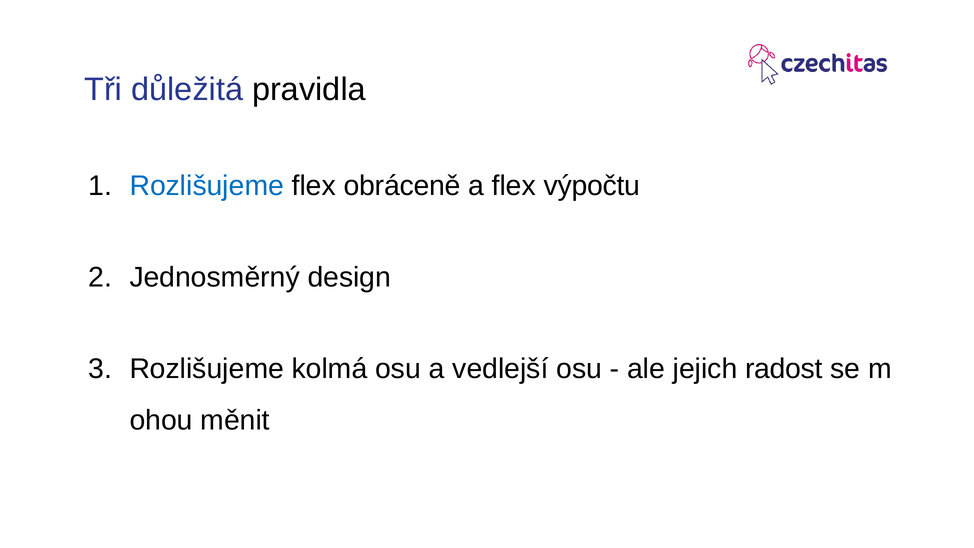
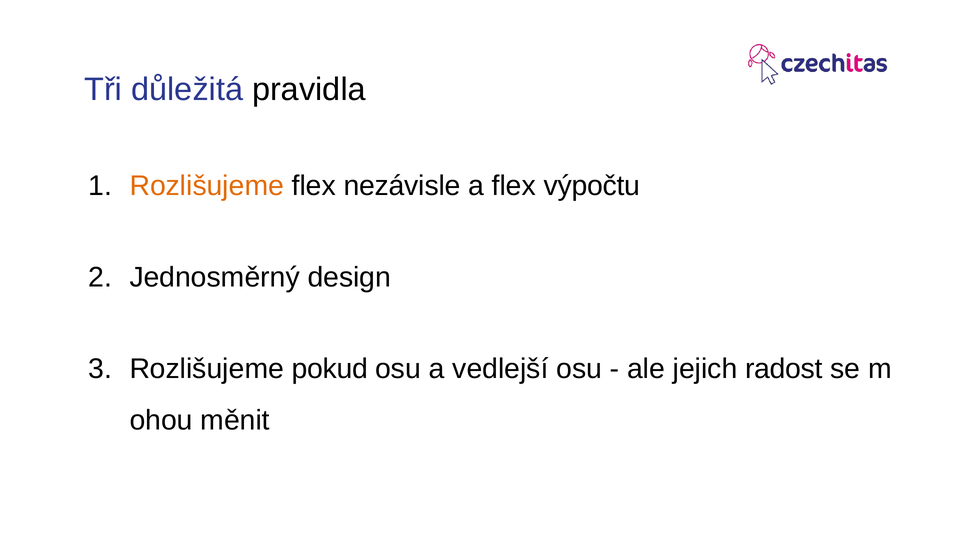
Rozlišujeme at (207, 186) colour: blue -> orange
obráceně: obráceně -> nezávisle
kolmá: kolmá -> pokud
